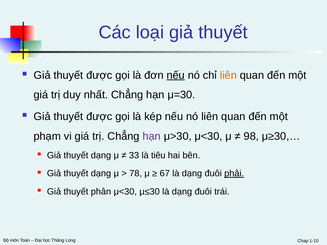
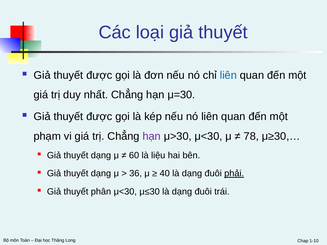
nếu at (176, 75) underline: present -> none
liên at (228, 75) colour: orange -> blue
98: 98 -> 78
33: 33 -> 60
tiêu: tiêu -> liệu
78: 78 -> 36
67: 67 -> 40
